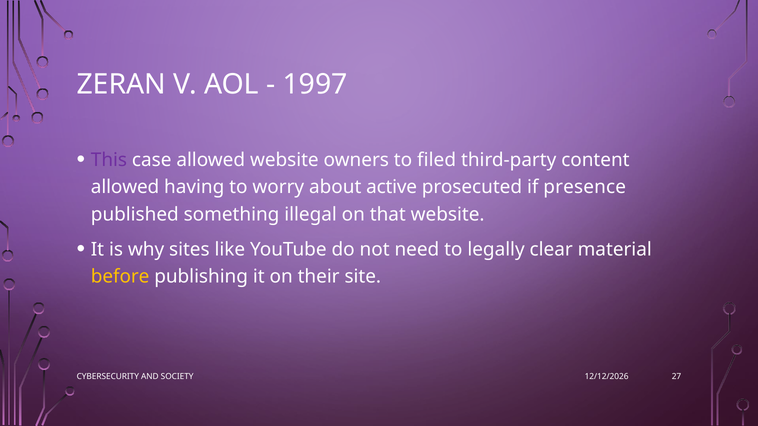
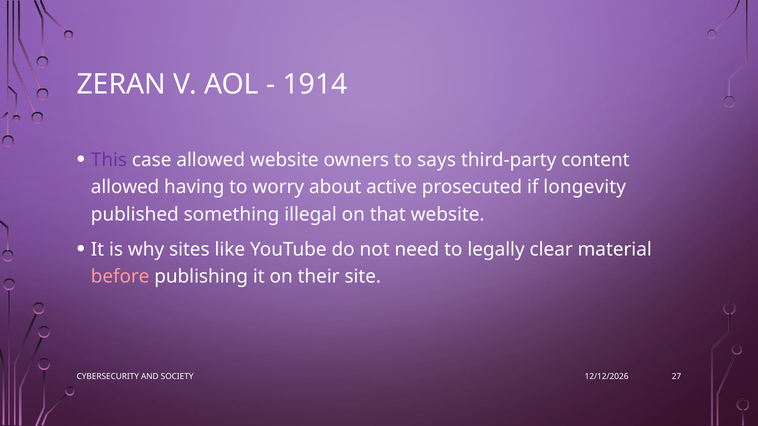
1997: 1997 -> 1914
filed: filed -> says
presence: presence -> longevity
before colour: yellow -> pink
